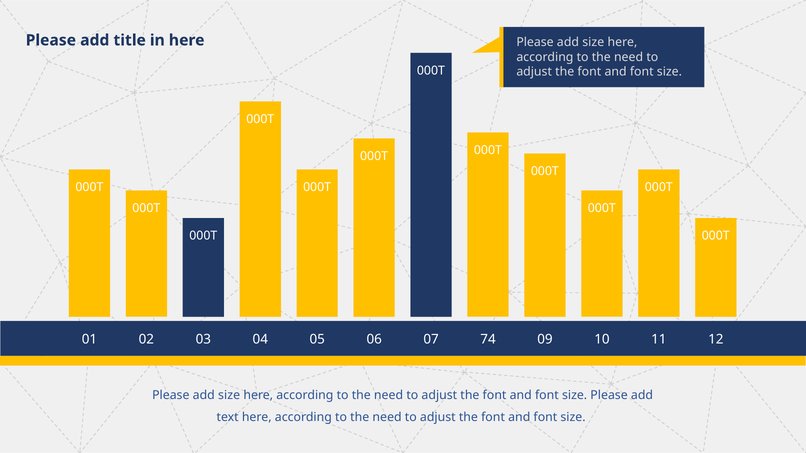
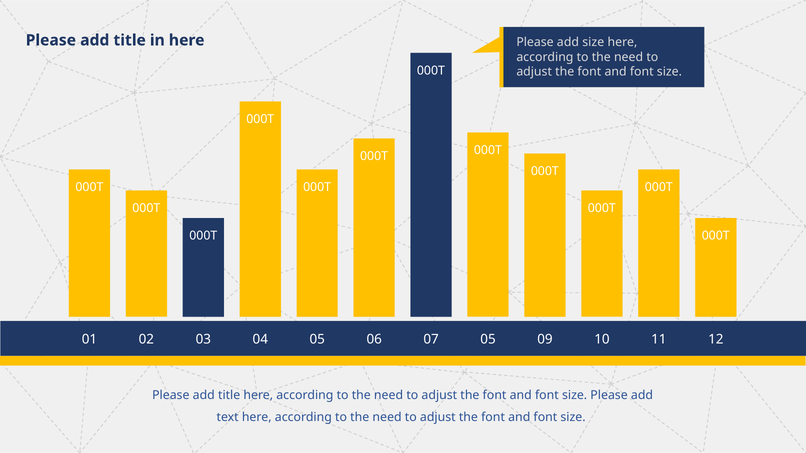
07 74: 74 -> 05
size at (229, 396): size -> title
